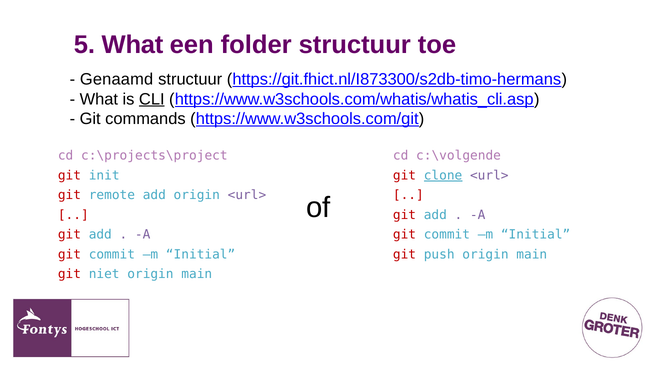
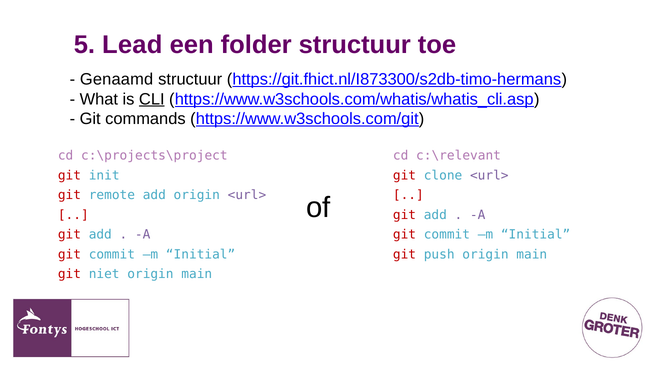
5 What: What -> Lead
c:\volgende: c:\volgende -> c:\relevant
clone underline: present -> none
